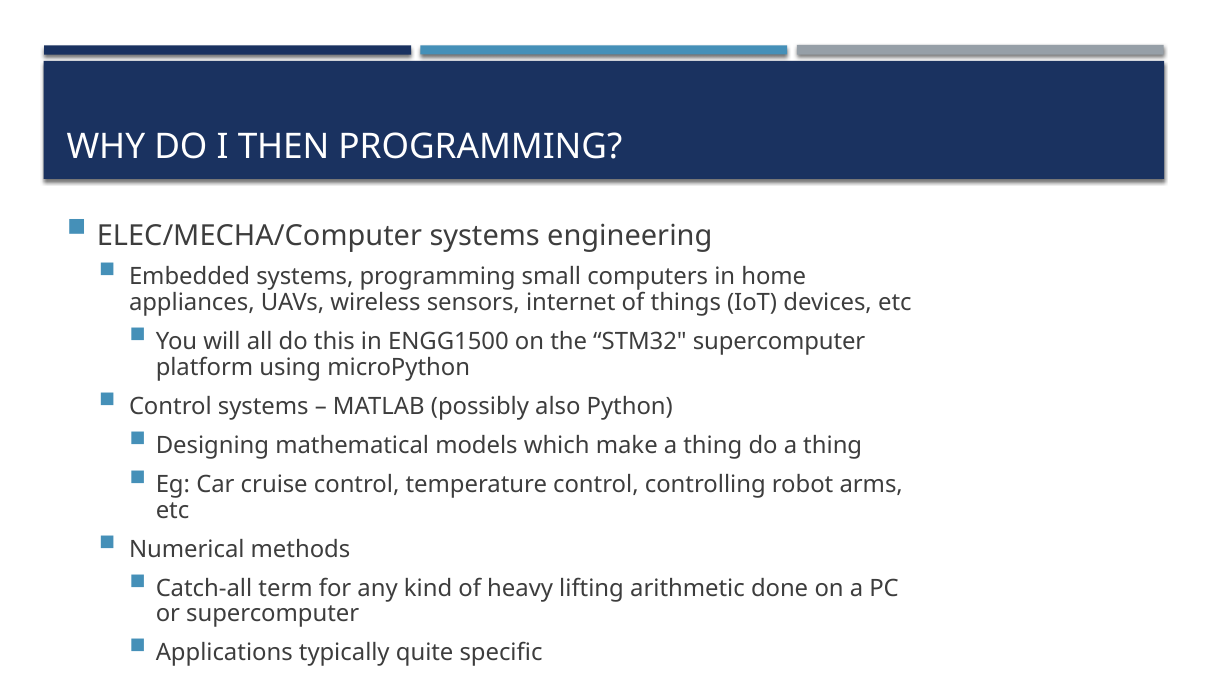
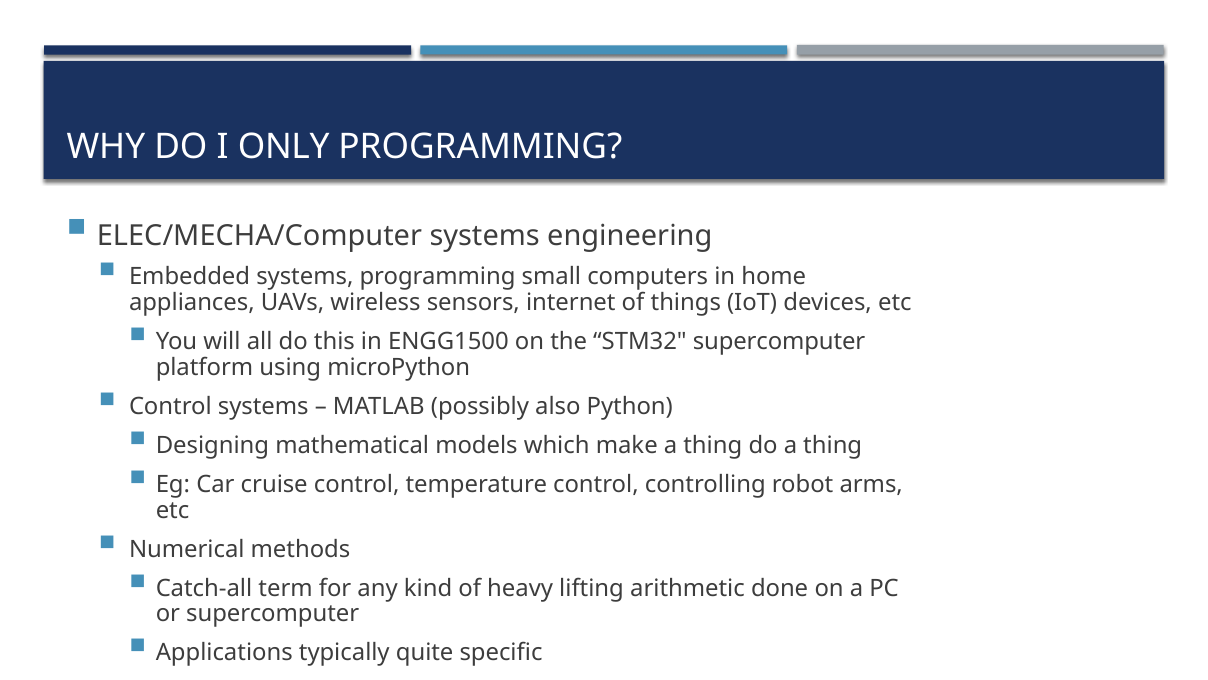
THEN: THEN -> ONLY
